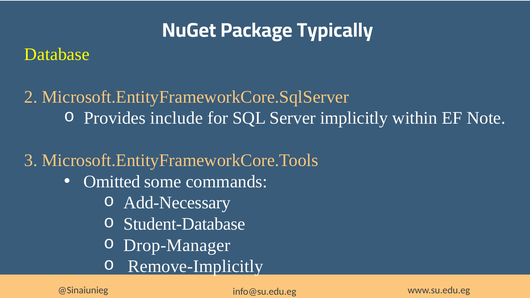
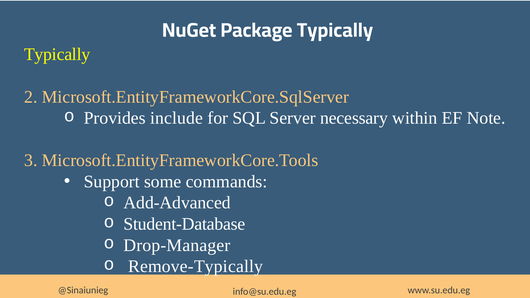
Database at (57, 54): Database -> Typically
implicitly: implicitly -> necessary
Omitted: Omitted -> Support
Add-Necessary: Add-Necessary -> Add-Advanced
Remove-Implicitly: Remove-Implicitly -> Remove-Typically
